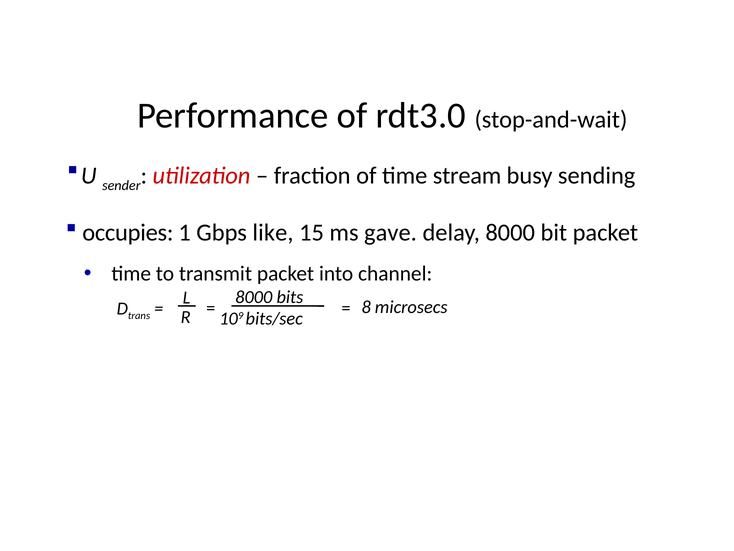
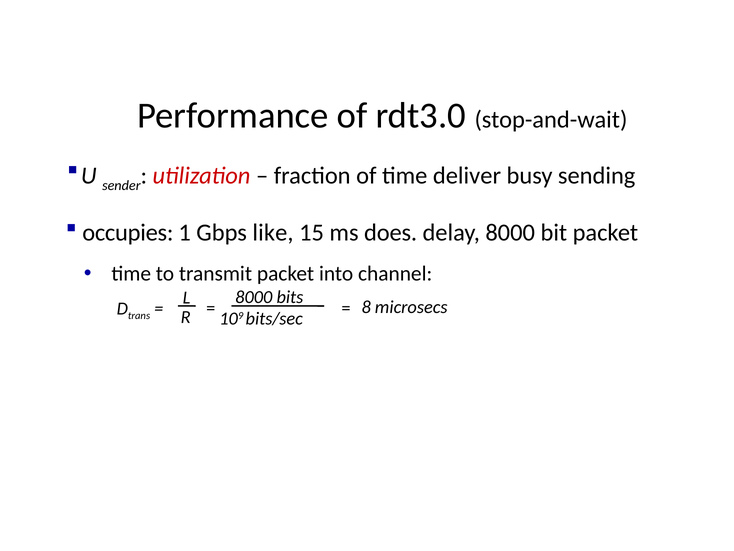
stream: stream -> deliver
gave: gave -> does
